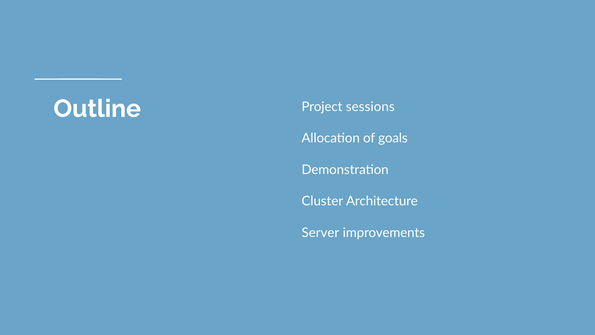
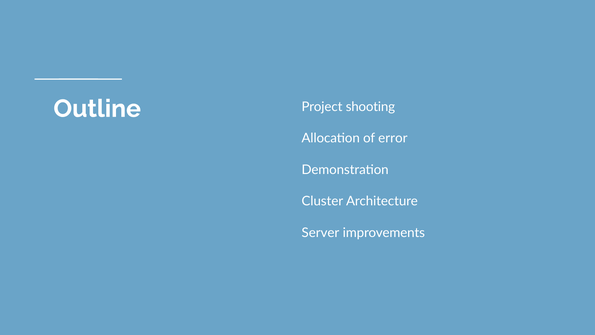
sessions: sessions -> shooting
goals: goals -> error
